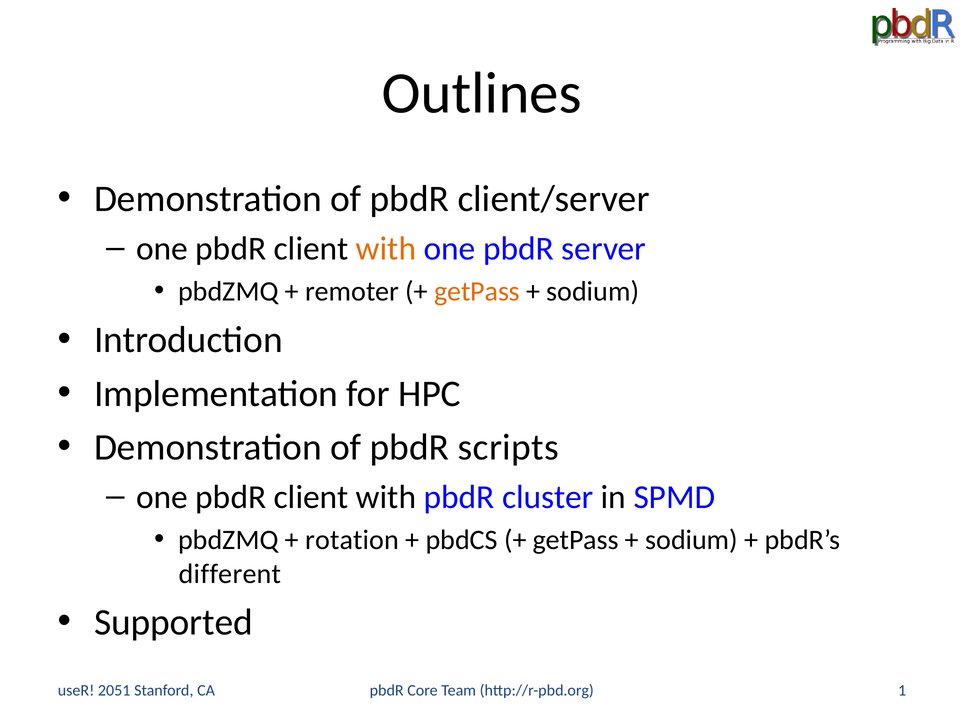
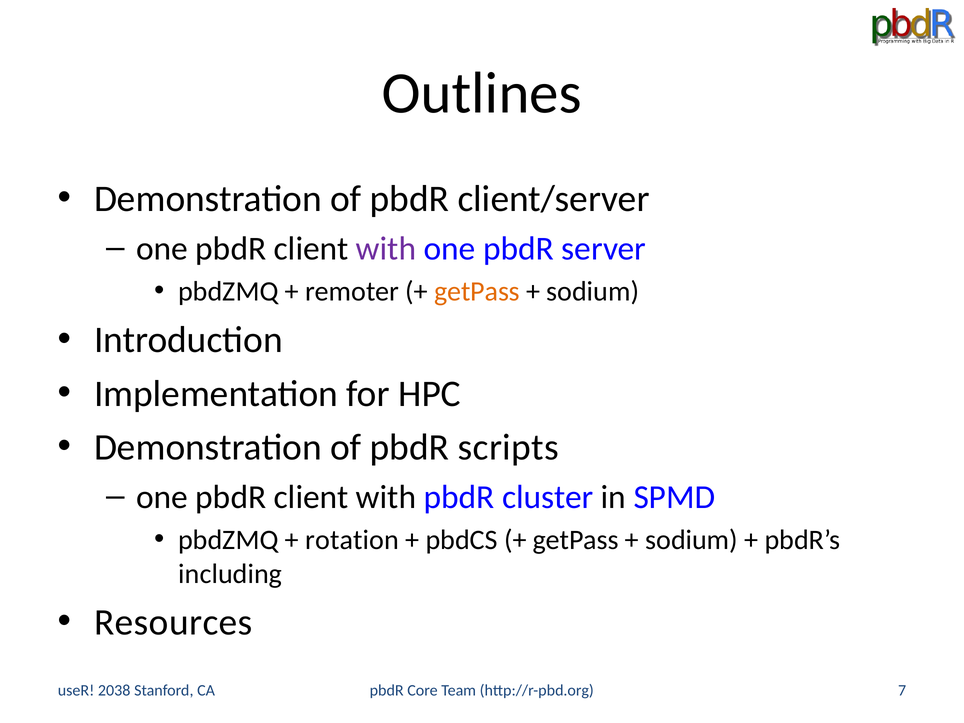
with at (386, 248) colour: orange -> purple
different: different -> including
Supported: Supported -> Resources
1: 1 -> 7
2051: 2051 -> 2038
